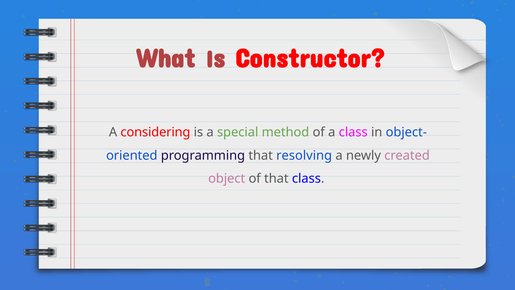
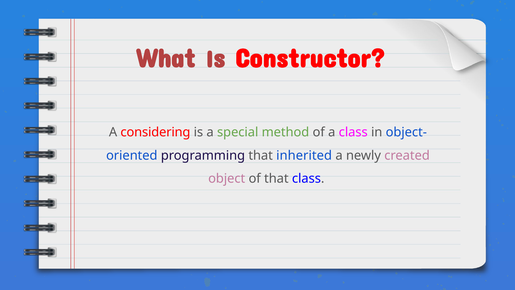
resolving: resolving -> inherited
